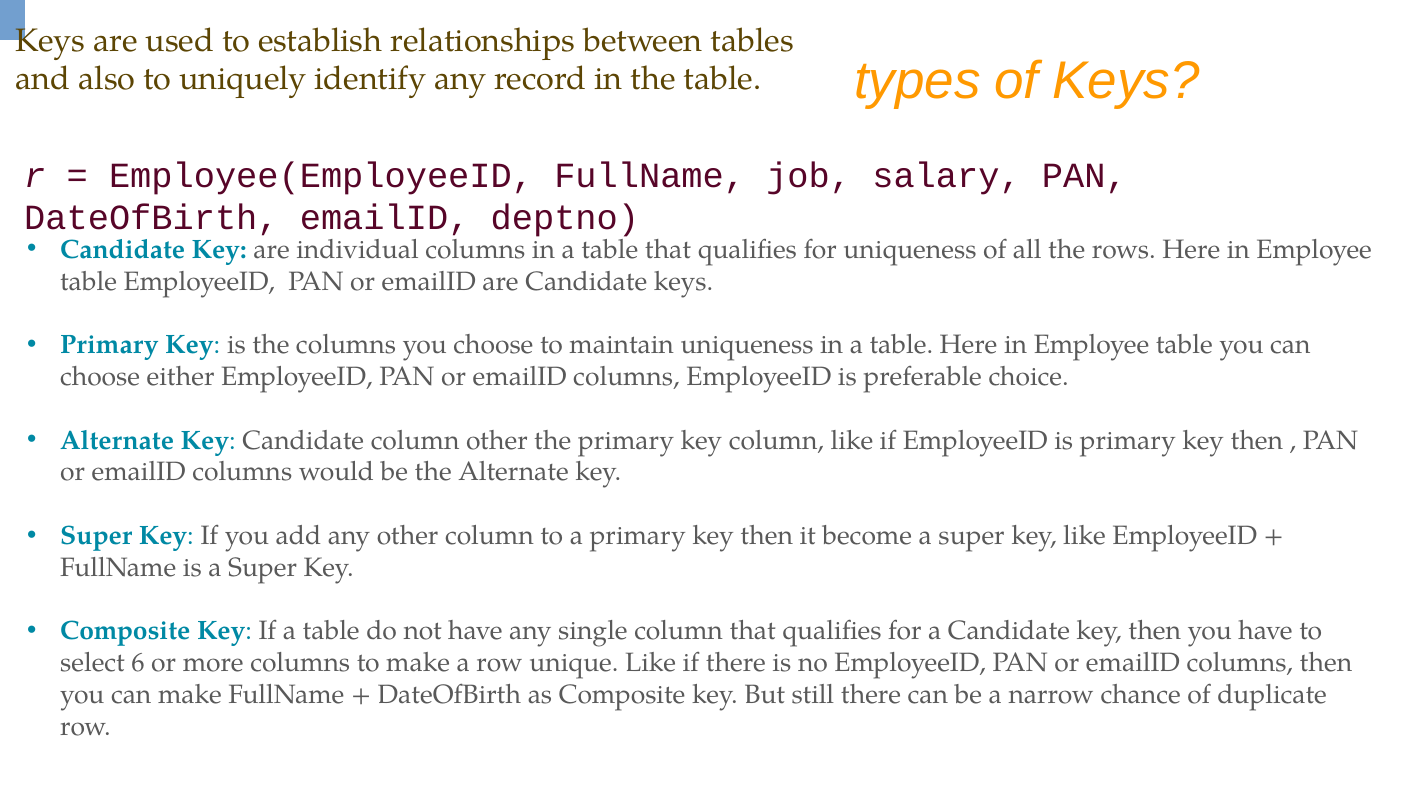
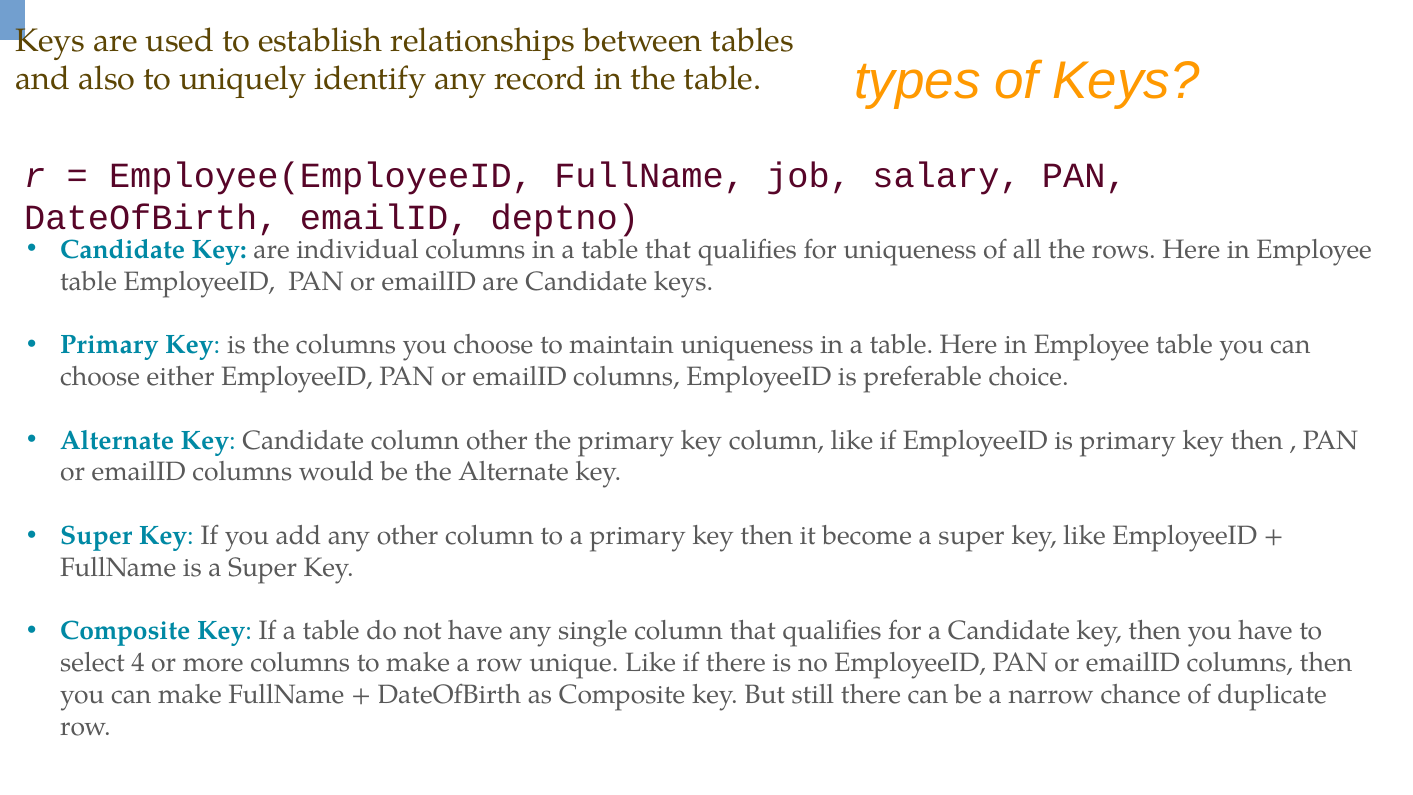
6: 6 -> 4
